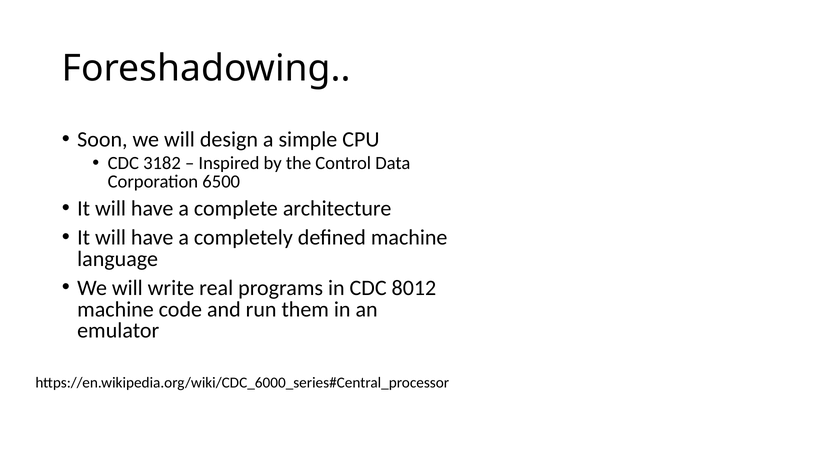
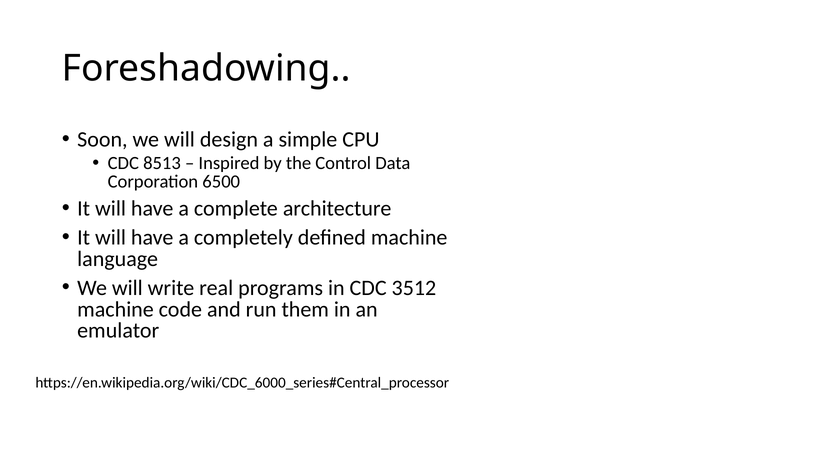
3182: 3182 -> 8513
8012: 8012 -> 3512
